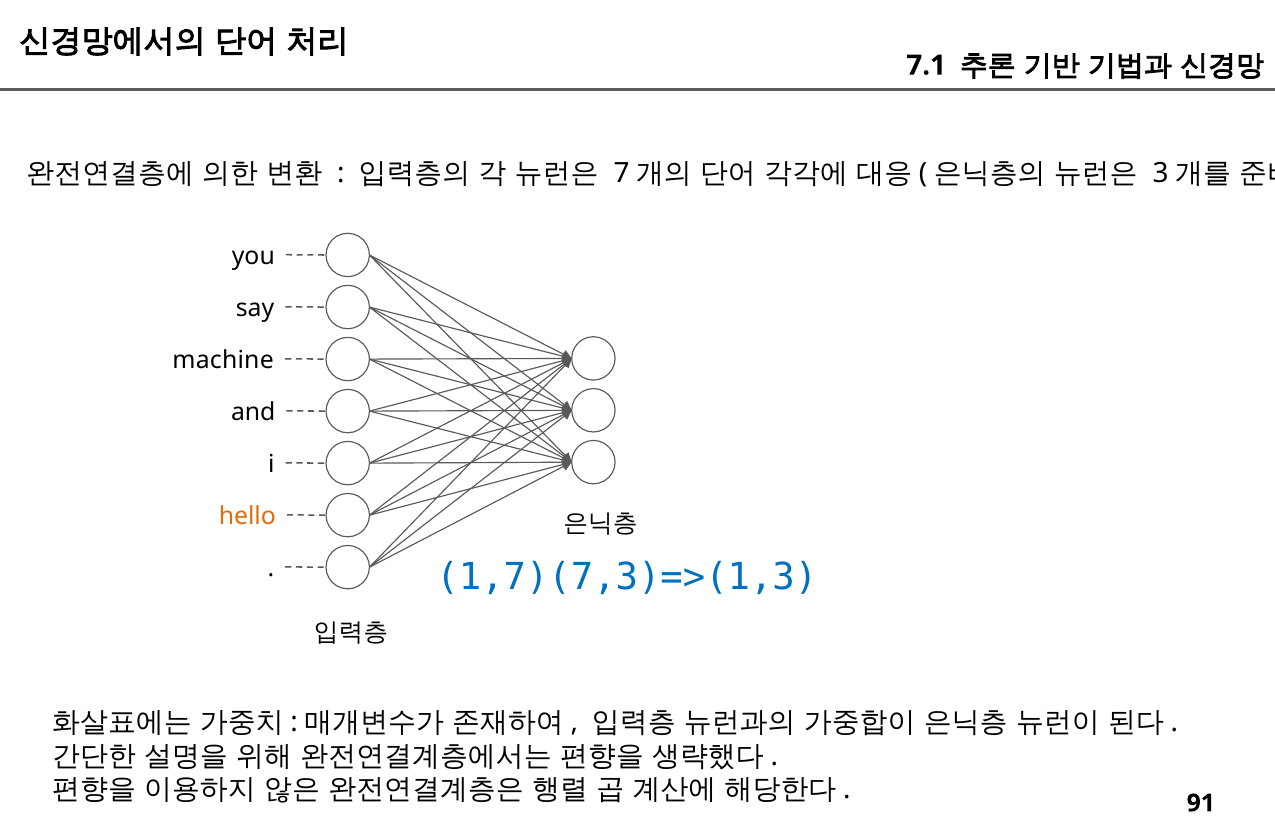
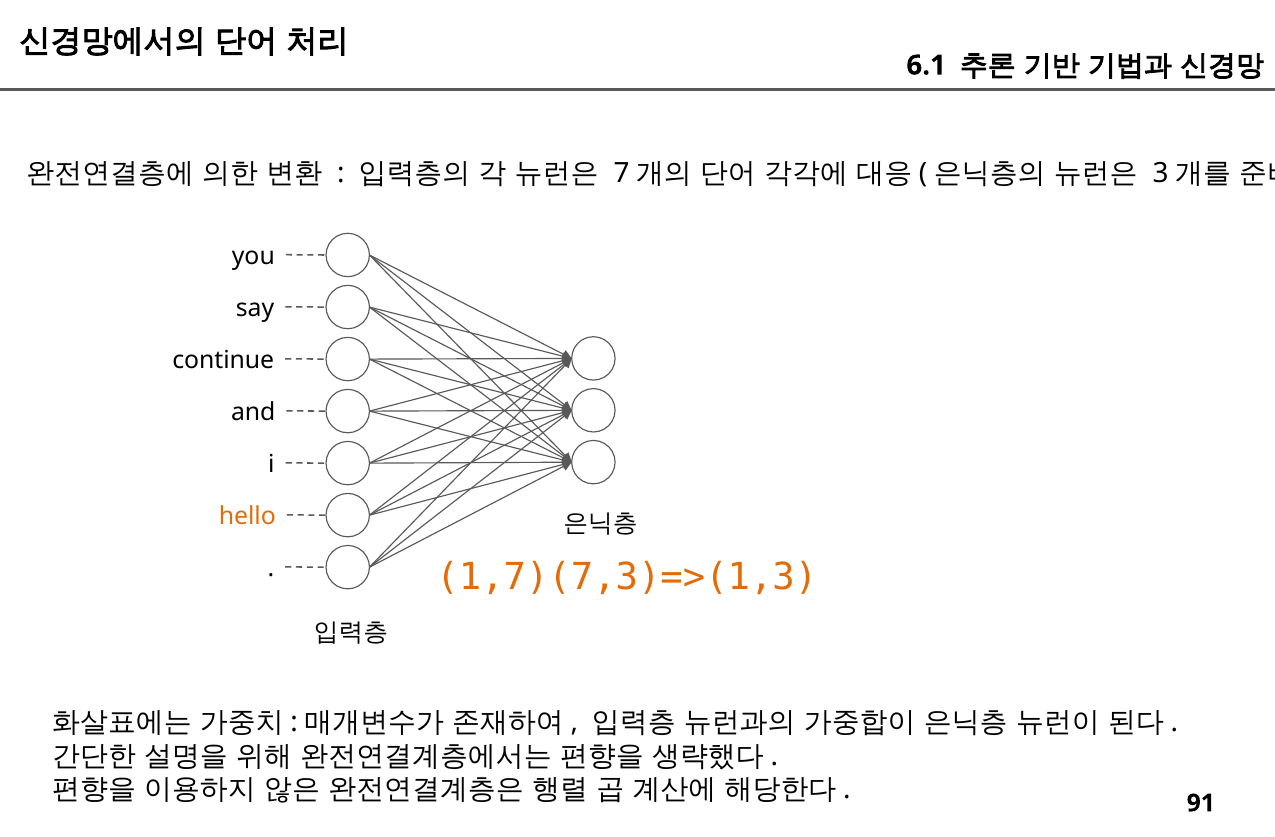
7.1: 7.1 -> 6.1
machine: machine -> continue
1,7)(7,3)=>(1,3 colour: blue -> orange
